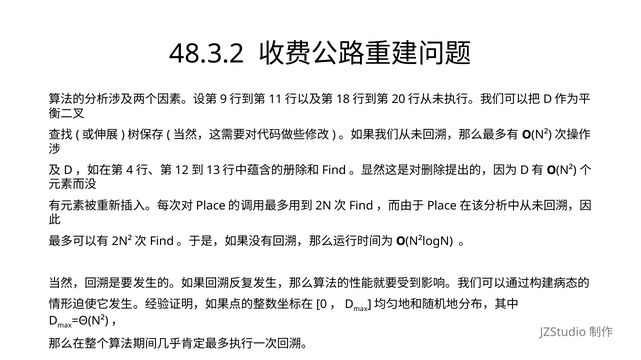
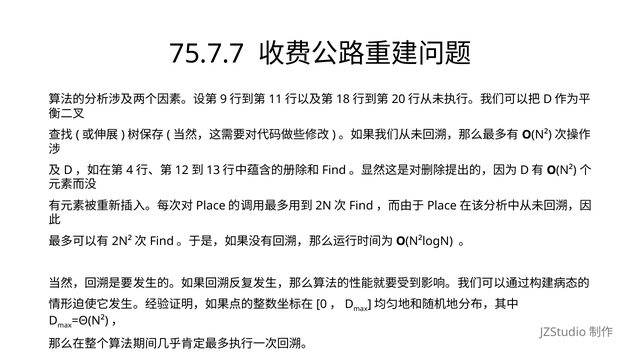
48.3.2: 48.3.2 -> 75.7.7
